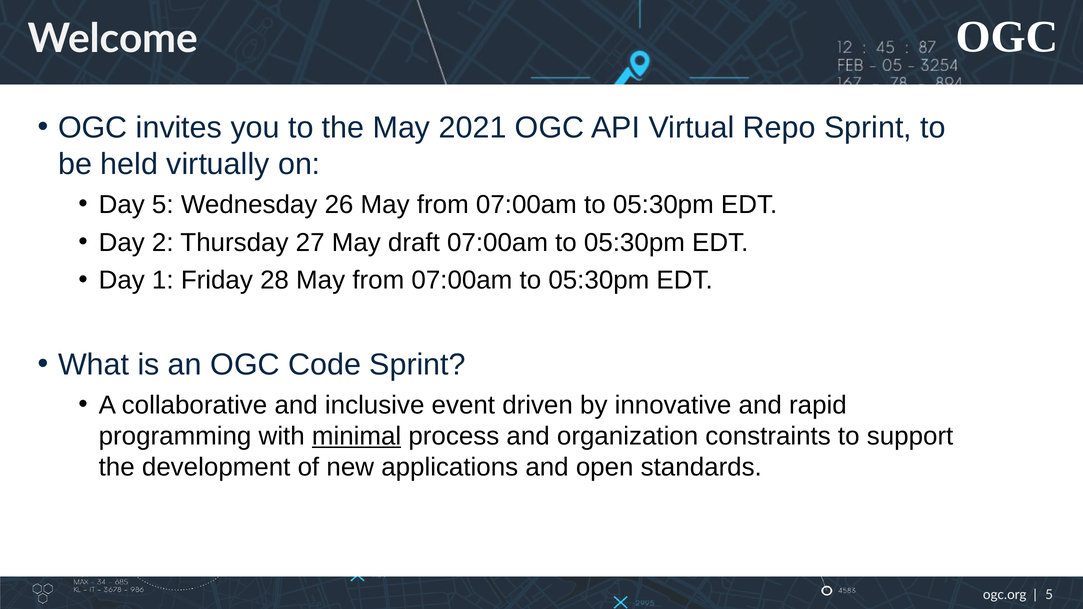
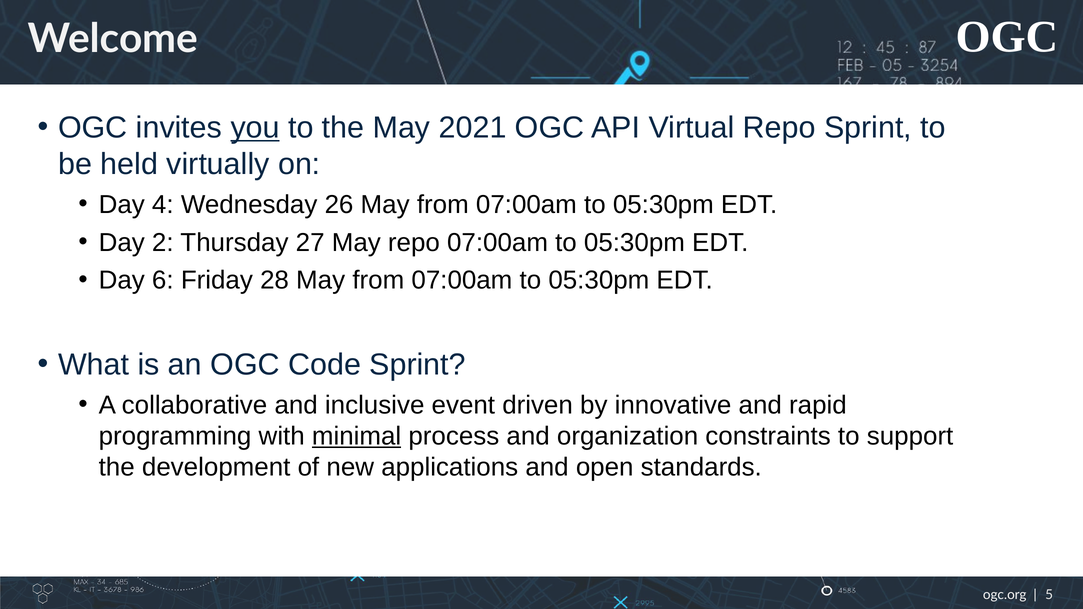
you underline: none -> present
Day 5: 5 -> 4
May draft: draft -> repo
1: 1 -> 6
